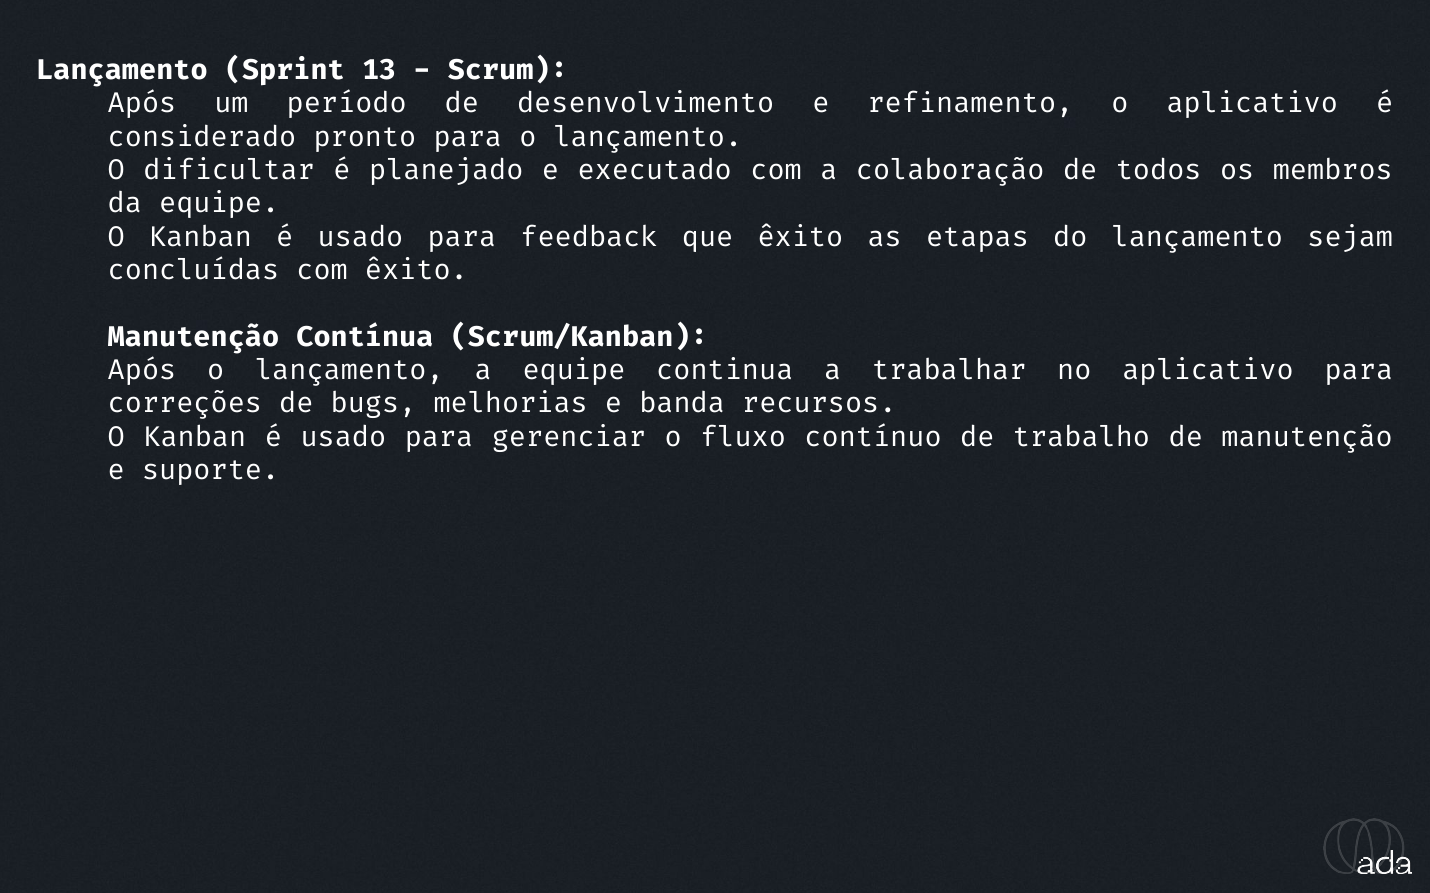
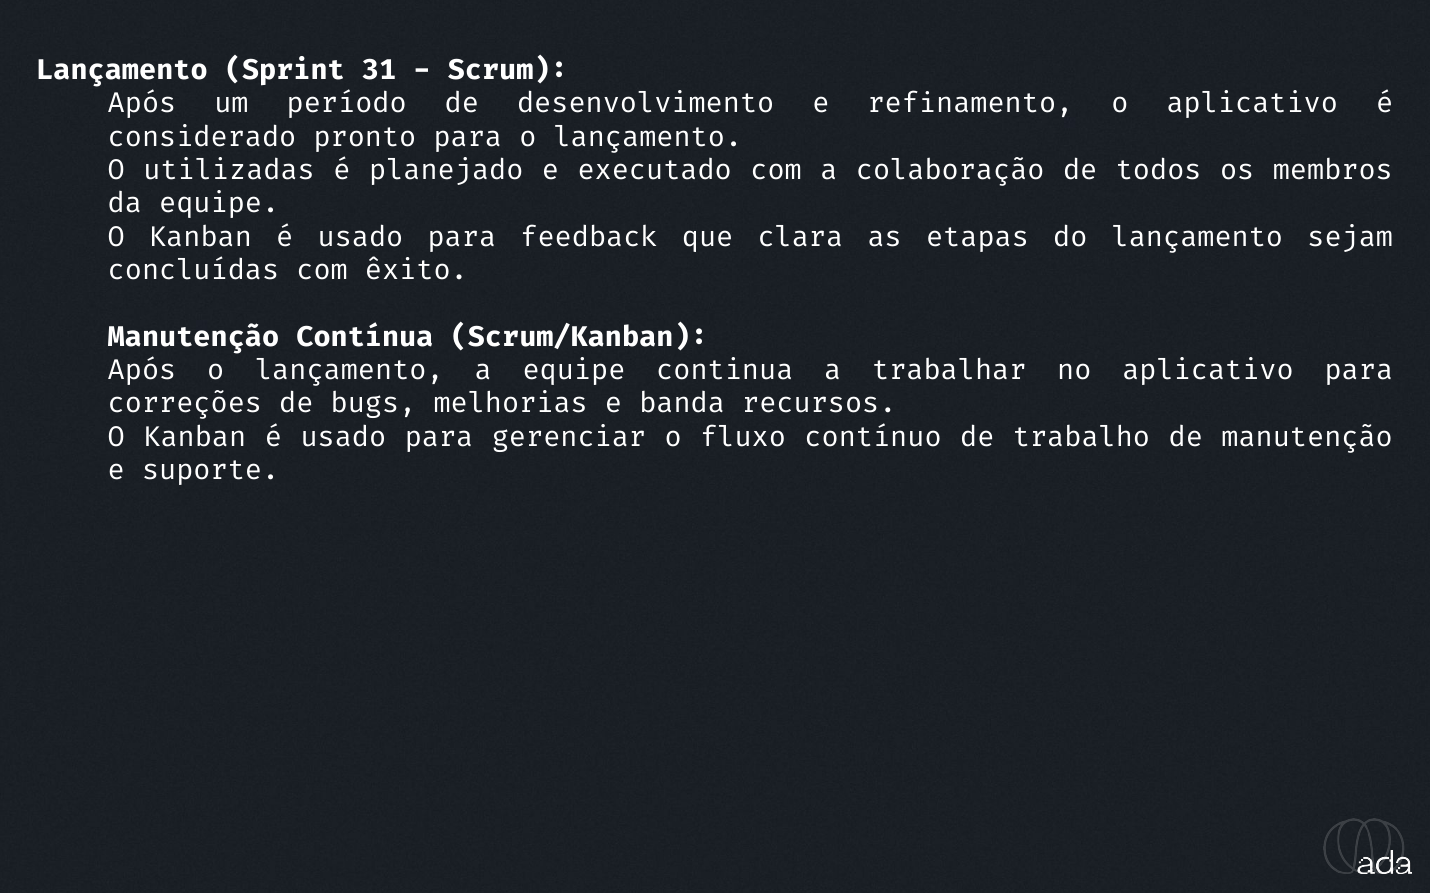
13: 13 -> 31
dificultar: dificultar -> utilizadas
que êxito: êxito -> clara
